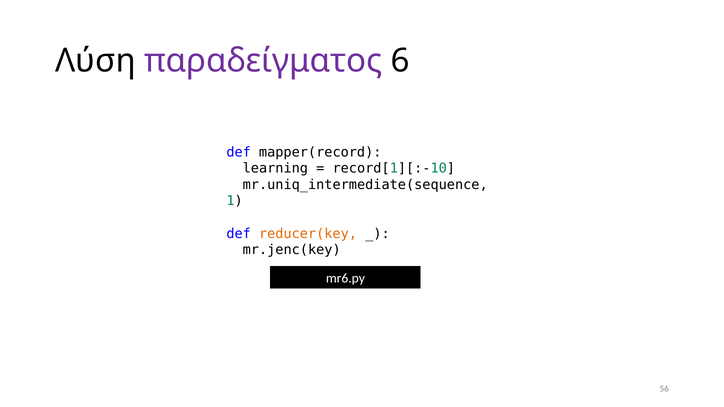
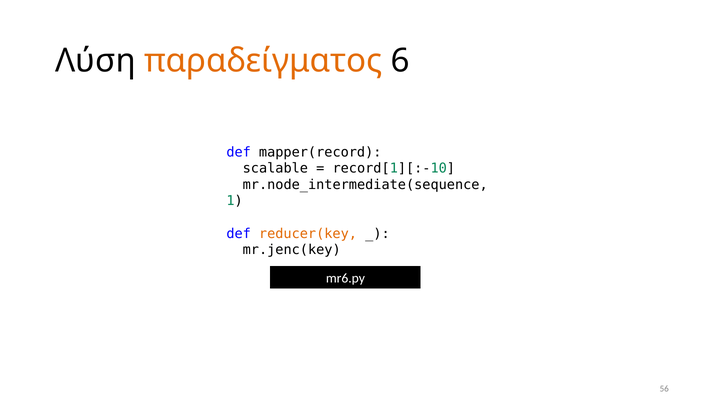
παραδείγματος colour: purple -> orange
learning: learning -> scalable
mr.uniq_intermediate(sequence: mr.uniq_intermediate(sequence -> mr.node_intermediate(sequence
